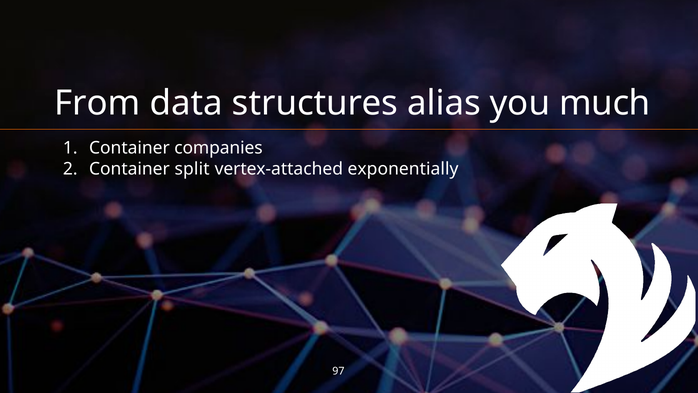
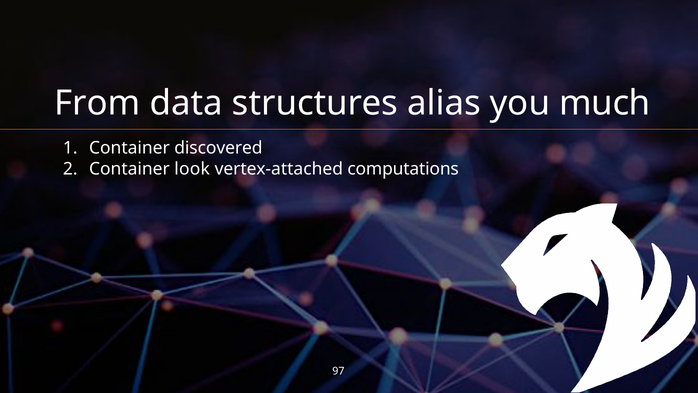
companies: companies -> discovered
split: split -> look
exponentially: exponentially -> computations
